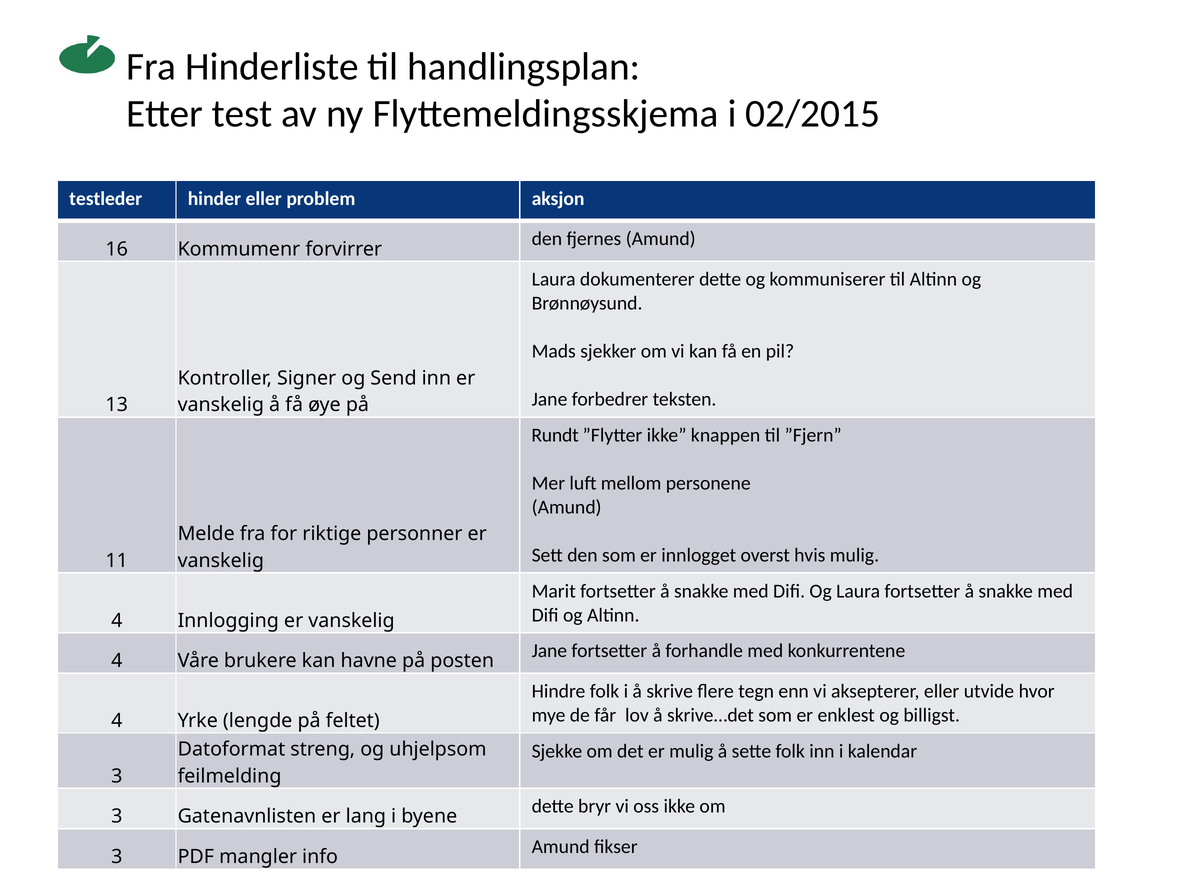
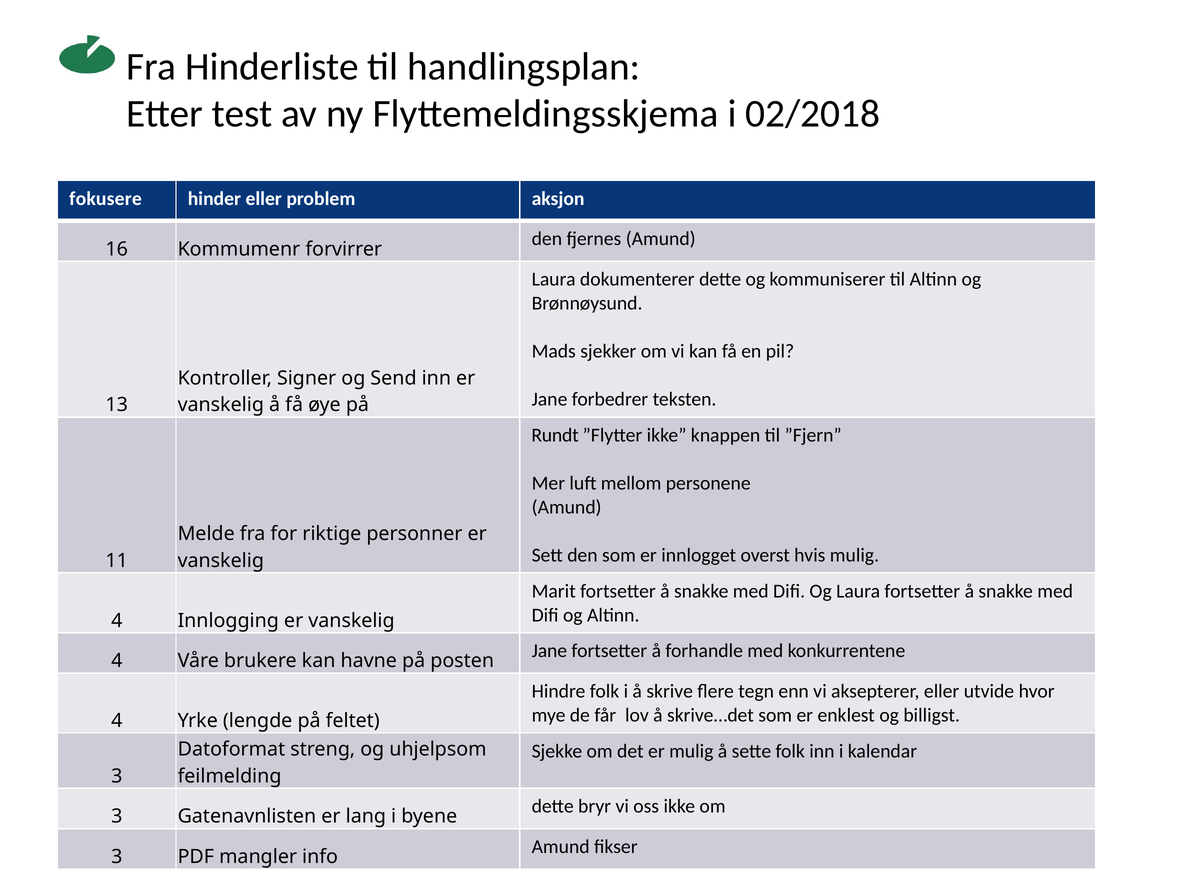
02/2015: 02/2015 -> 02/2018
testleder: testleder -> fokusere
